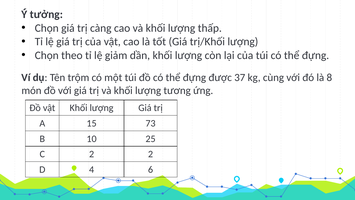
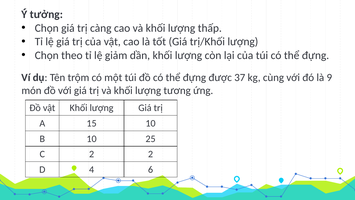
8: 8 -> 9
15 73: 73 -> 10
